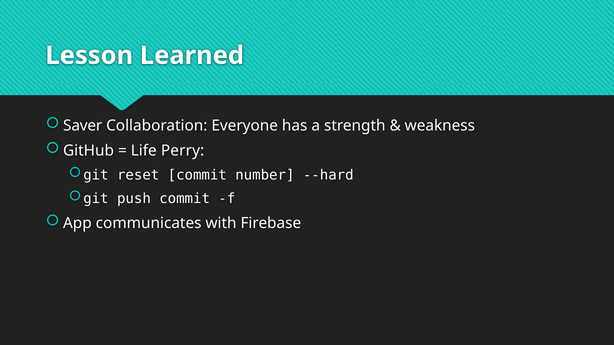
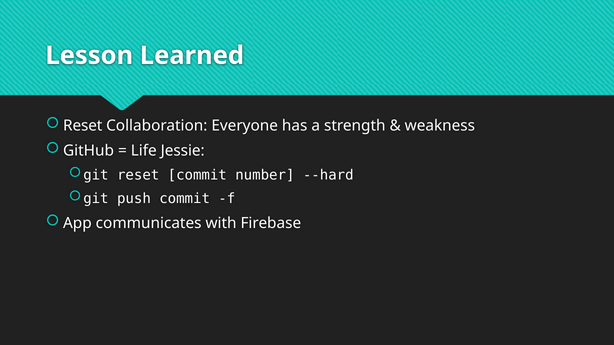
Saver at (83, 126): Saver -> Reset
Perry: Perry -> Jessie
